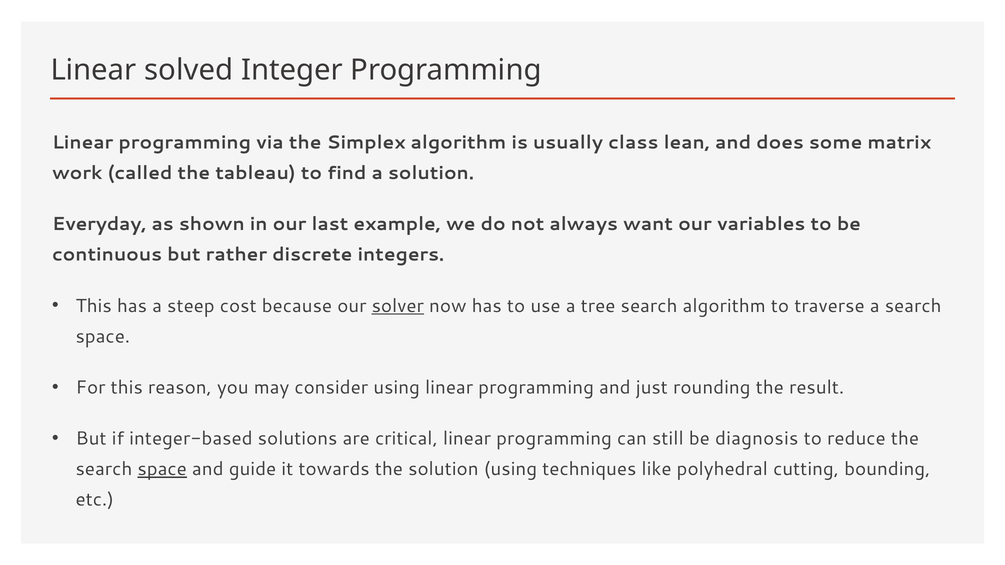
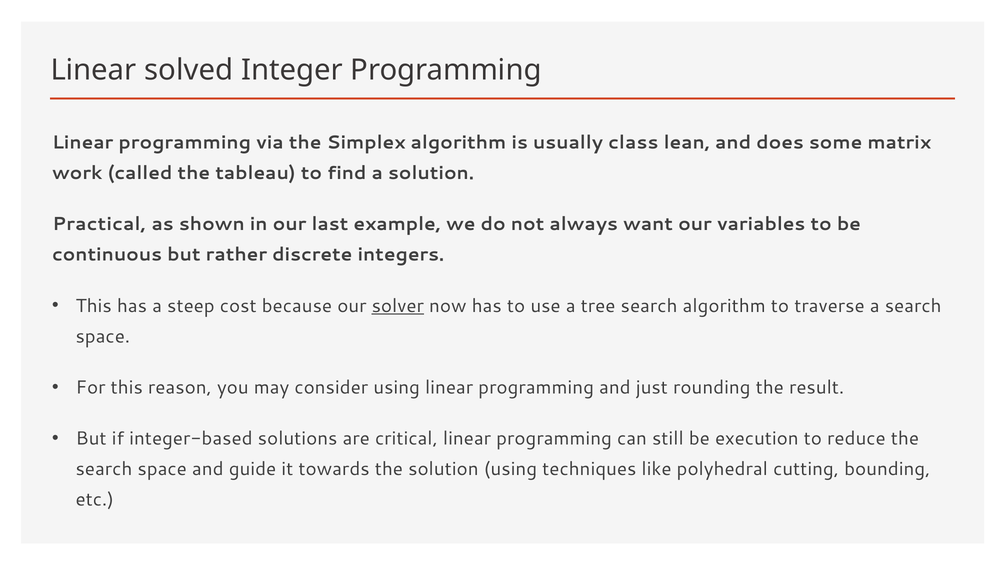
Everyday: Everyday -> Practical
diagnosis: diagnosis -> execution
space at (162, 469) underline: present -> none
